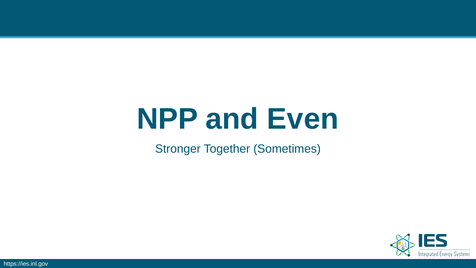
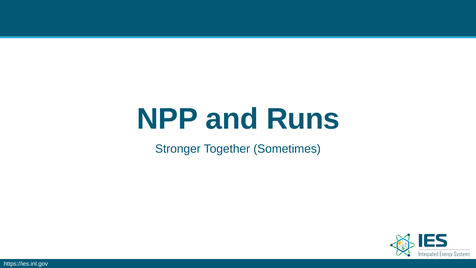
Even: Even -> Runs
